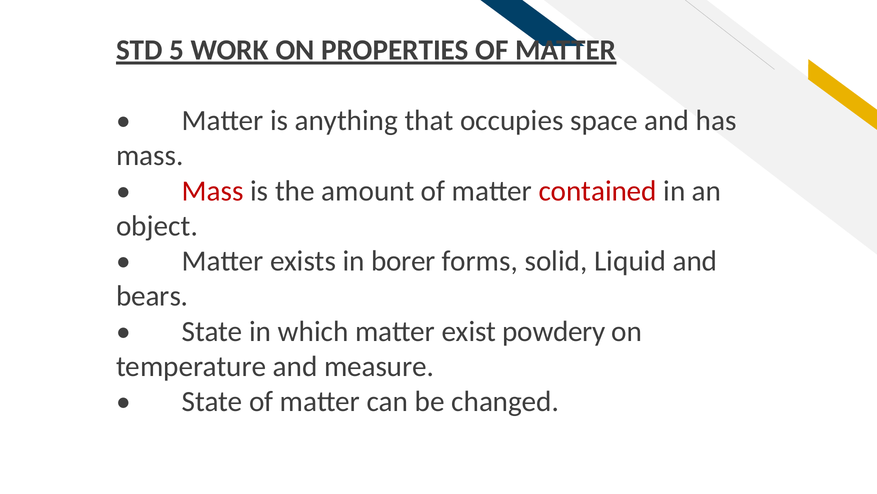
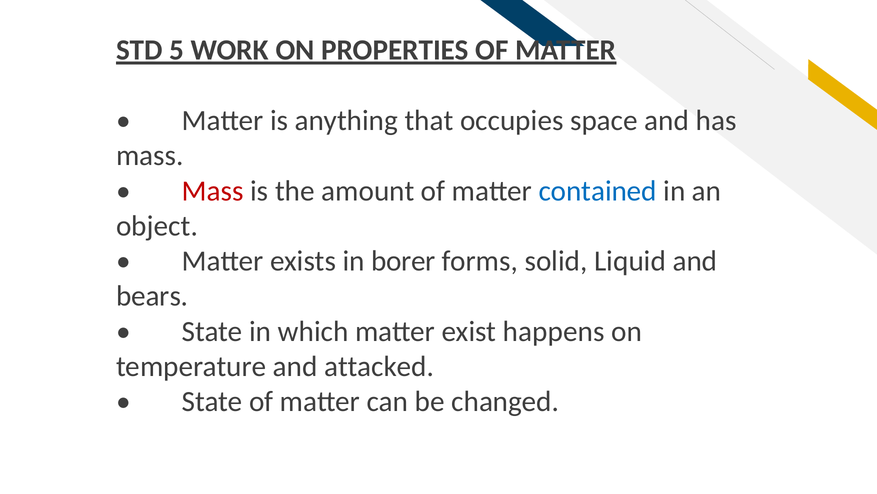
contained colour: red -> blue
powdery: powdery -> happens
measure: measure -> attacked
